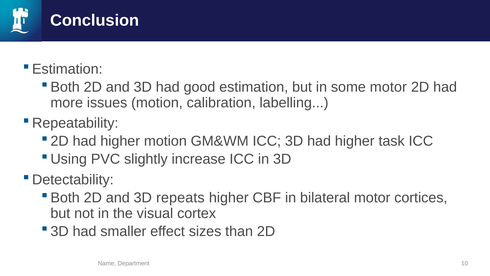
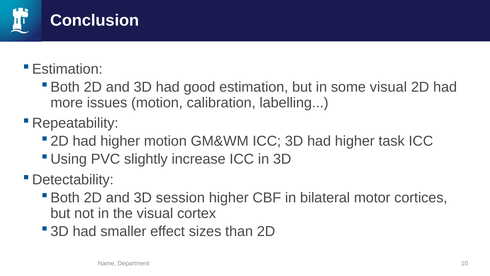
some motor: motor -> visual
repeats: repeats -> session
